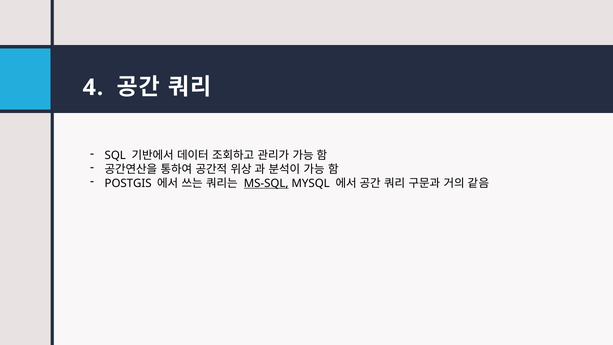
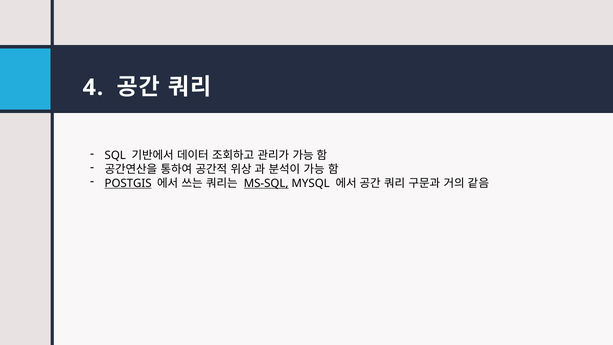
POSTGIS underline: none -> present
